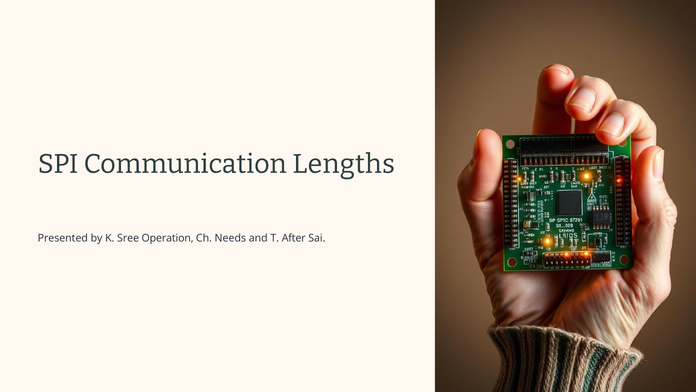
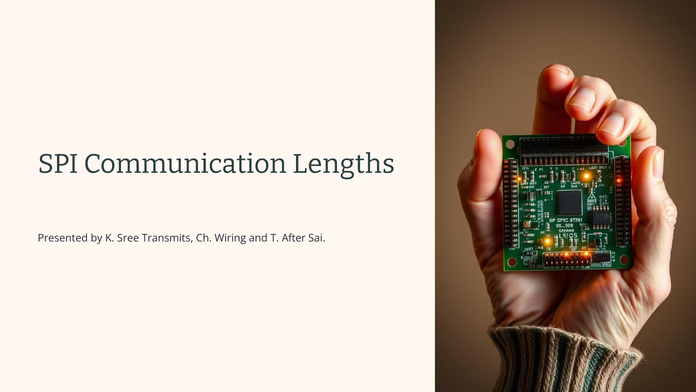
Operation: Operation -> Transmits
Needs: Needs -> Wiring
